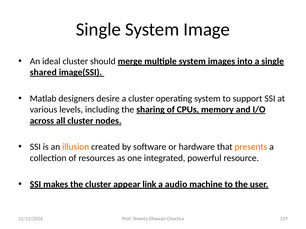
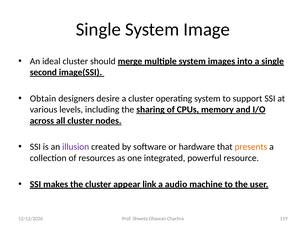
shared: shared -> second
Matlab: Matlab -> Obtain
illusion colour: orange -> purple
